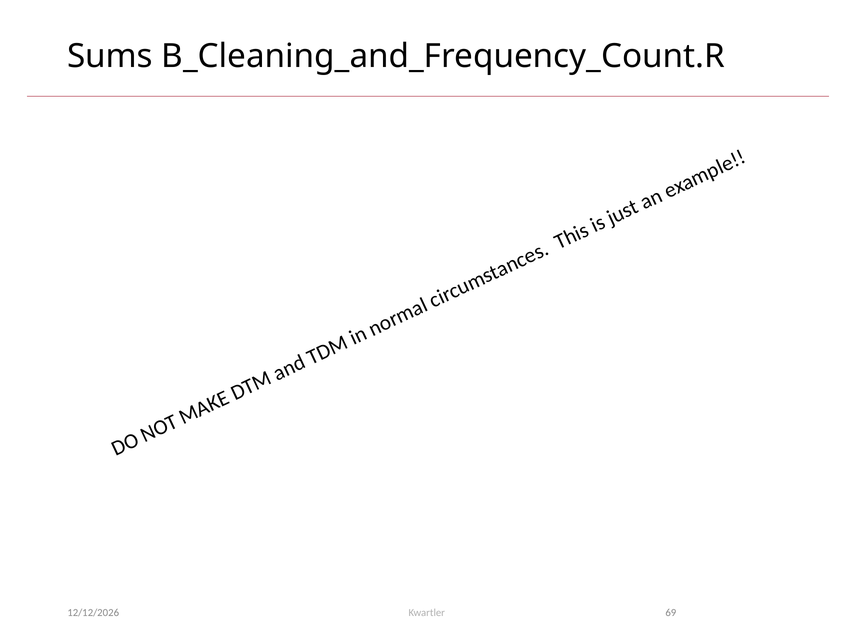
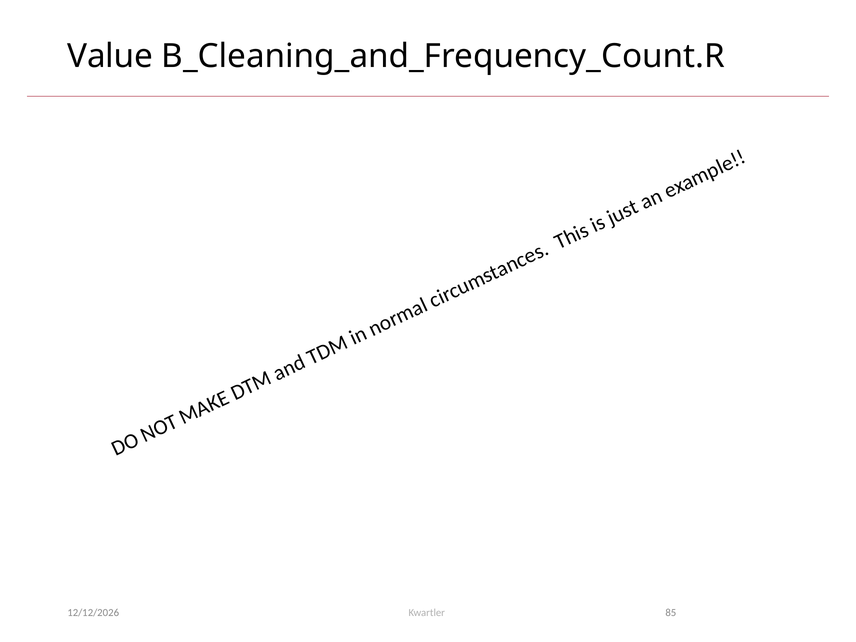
Sums: Sums -> Value
69: 69 -> 85
